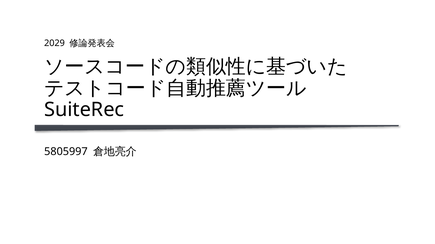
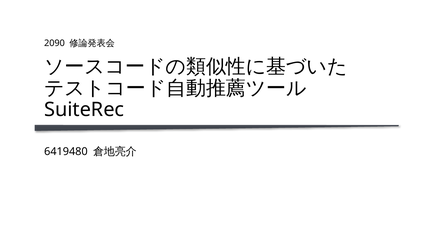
2029: 2029 -> 2090
5805997: 5805997 -> 6419480
